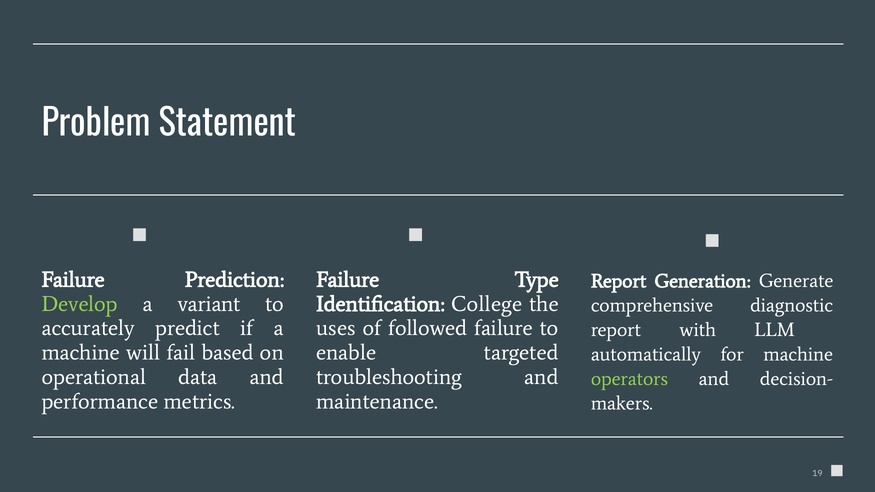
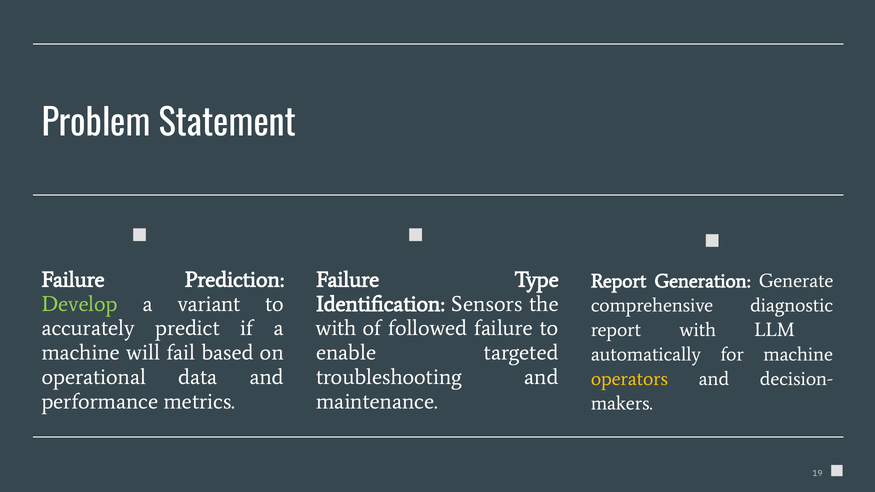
College: College -> Sensors
uses at (336, 328): uses -> with
operators colour: light green -> yellow
